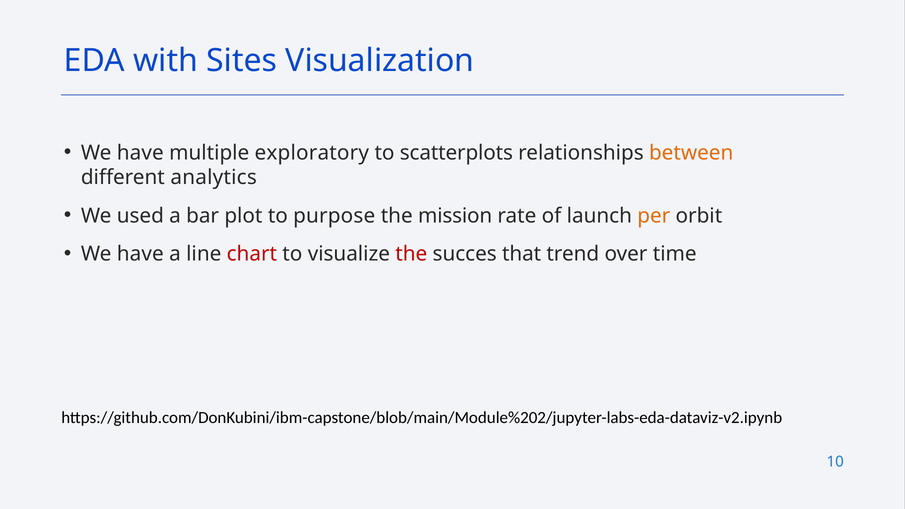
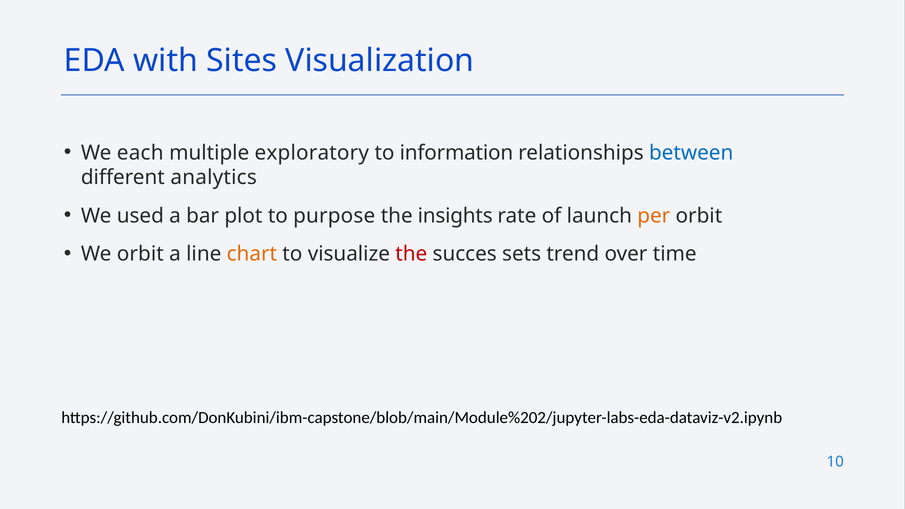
have at (140, 153): have -> each
scatterplots: scatterplots -> information
between colour: orange -> blue
mission: mission -> insights
have at (140, 254): have -> orbit
chart colour: red -> orange
that: that -> sets
